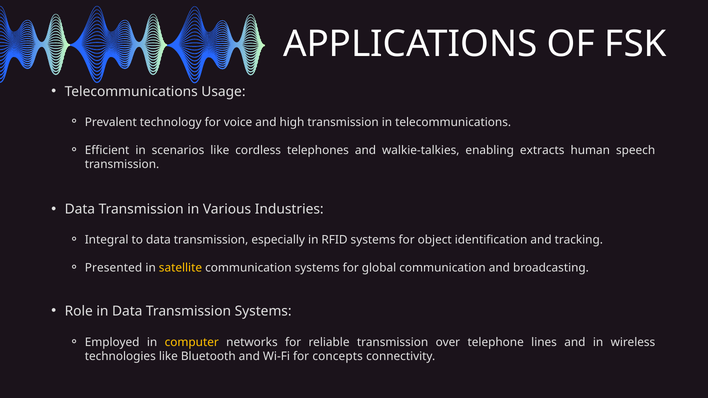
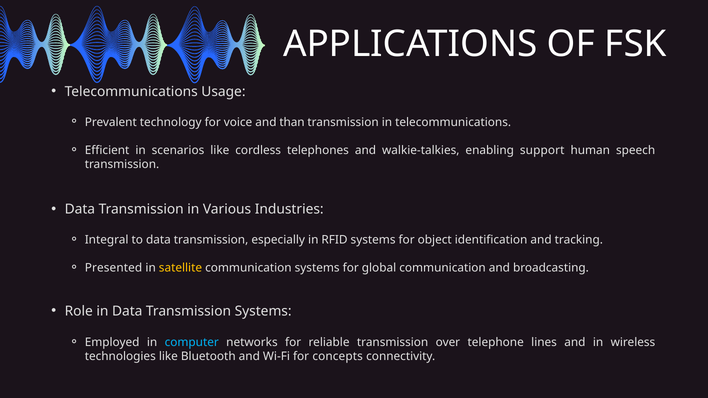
high: high -> than
extracts: extracts -> support
computer colour: yellow -> light blue
